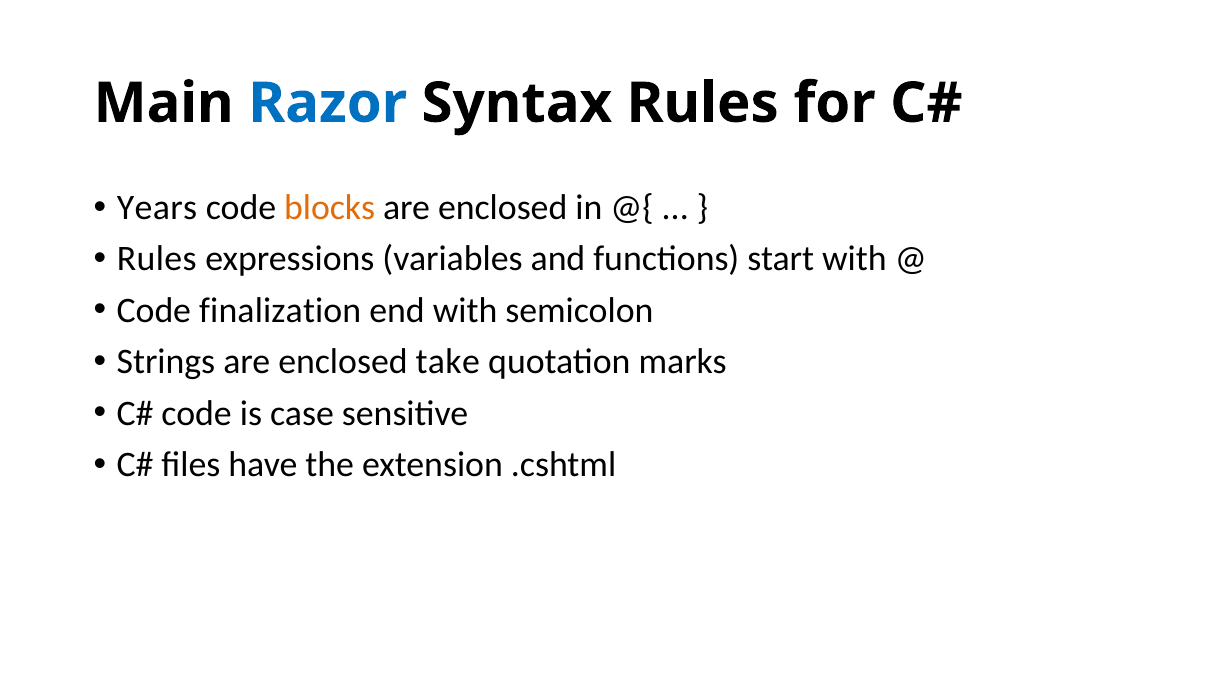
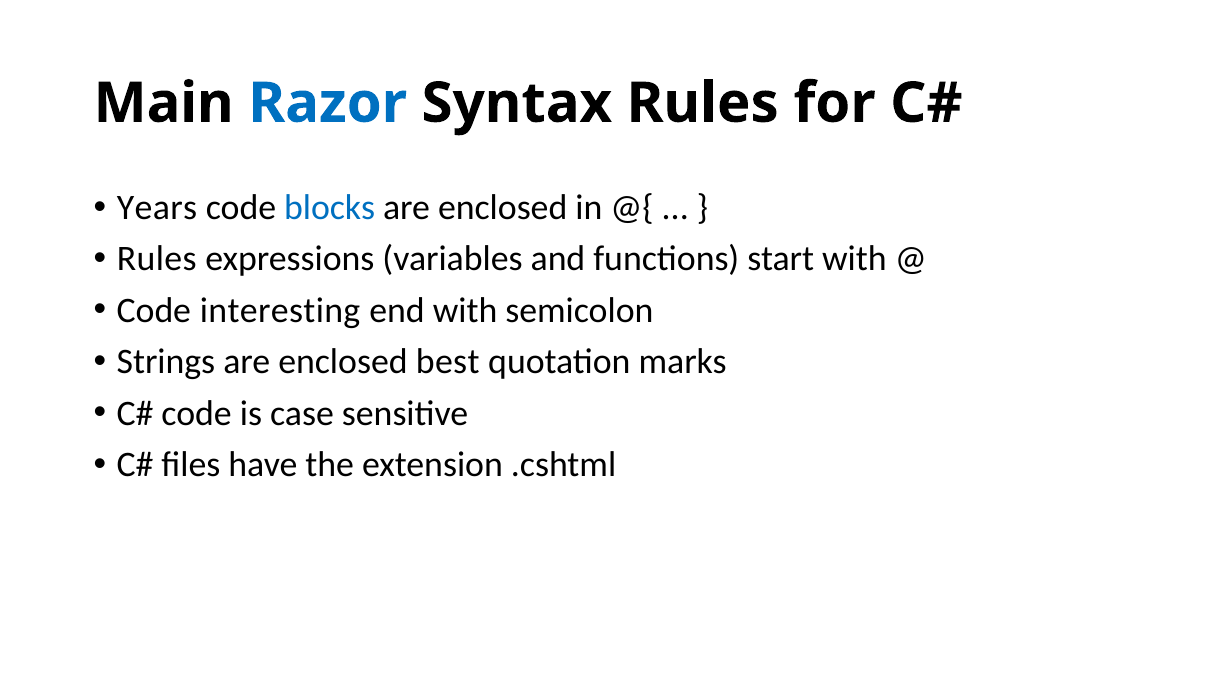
blocks colour: orange -> blue
finalization: finalization -> interesting
take: take -> best
